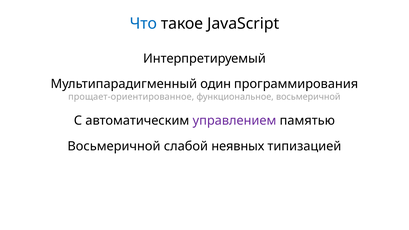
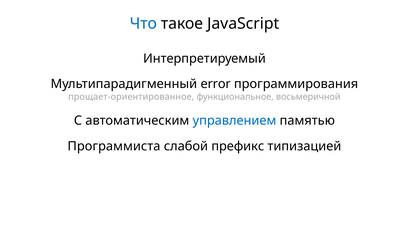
один: один -> error
управлением colour: purple -> blue
Восьмеричной at (114, 146): Восьмеричной -> Программиста
неявных: неявных -> префикс
